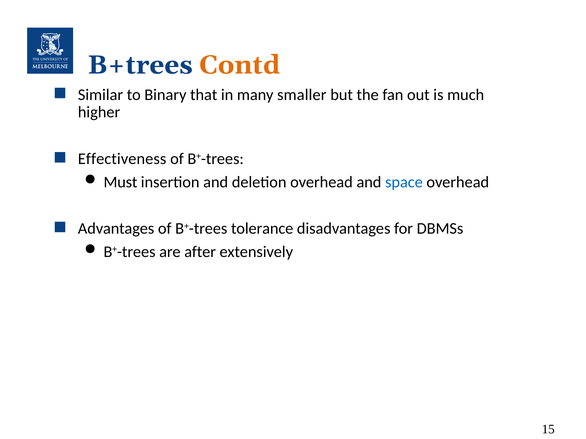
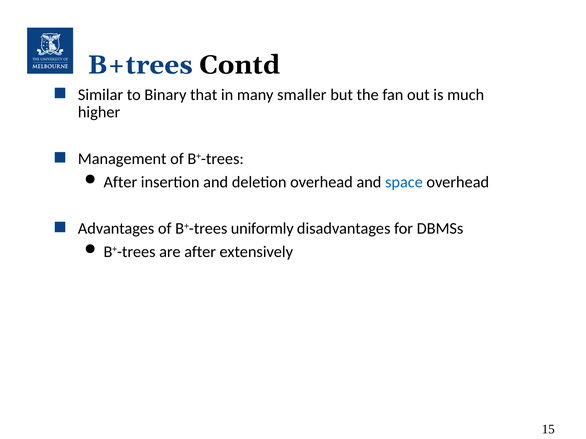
Contd colour: orange -> black
Effectiveness: Effectiveness -> Management
Must at (120, 182): Must -> After
tolerance: tolerance -> uniformly
